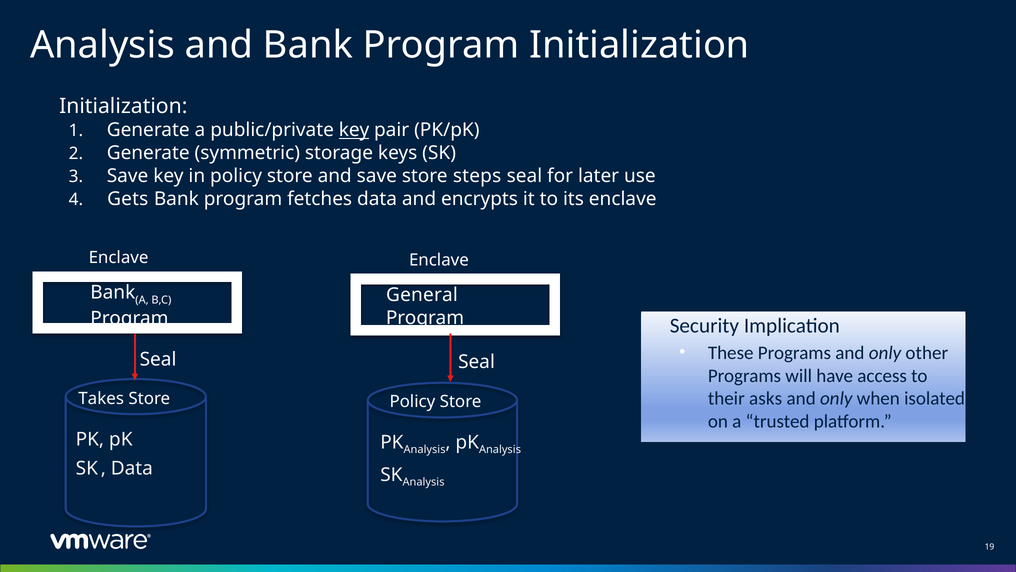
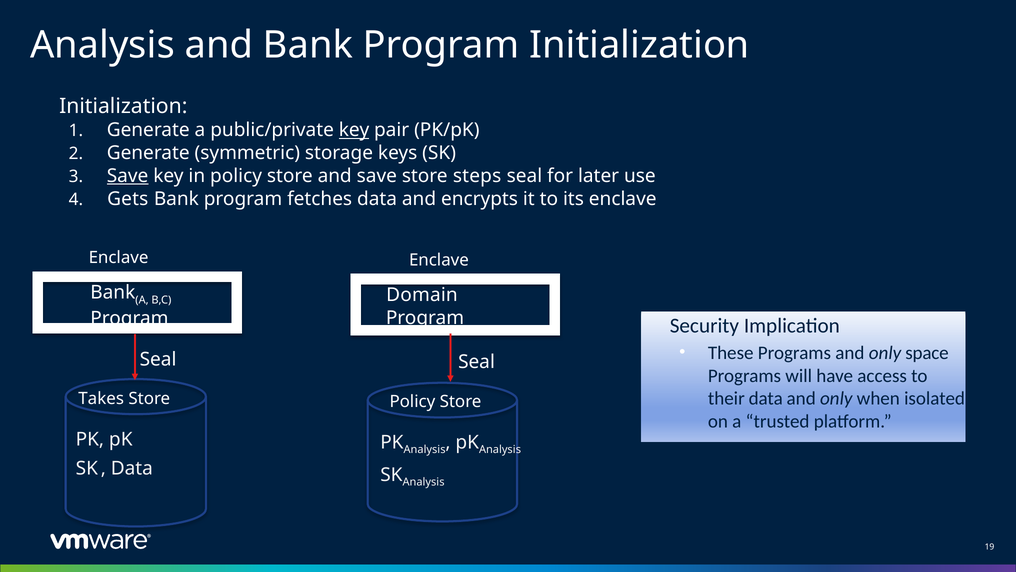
Save at (128, 176) underline: none -> present
General: General -> Domain
other: other -> space
their asks: asks -> data
